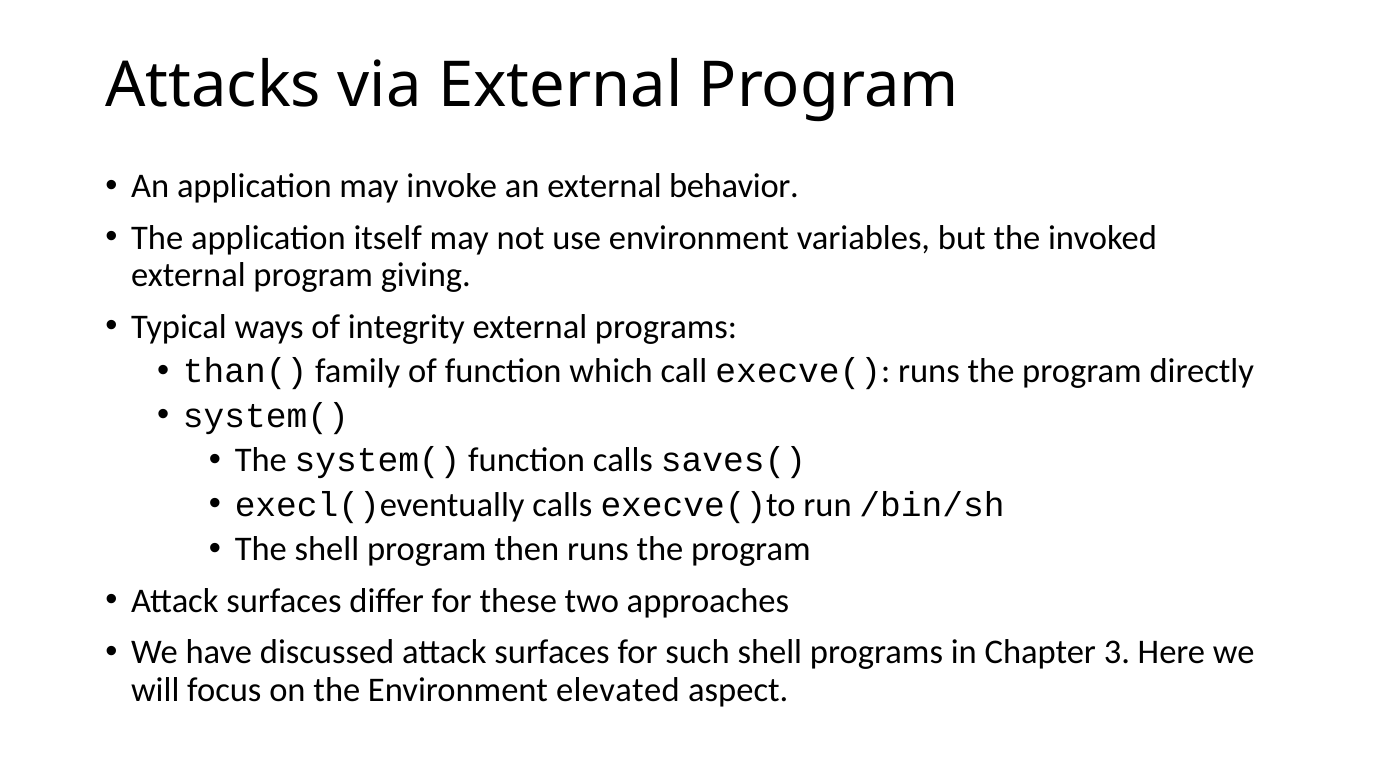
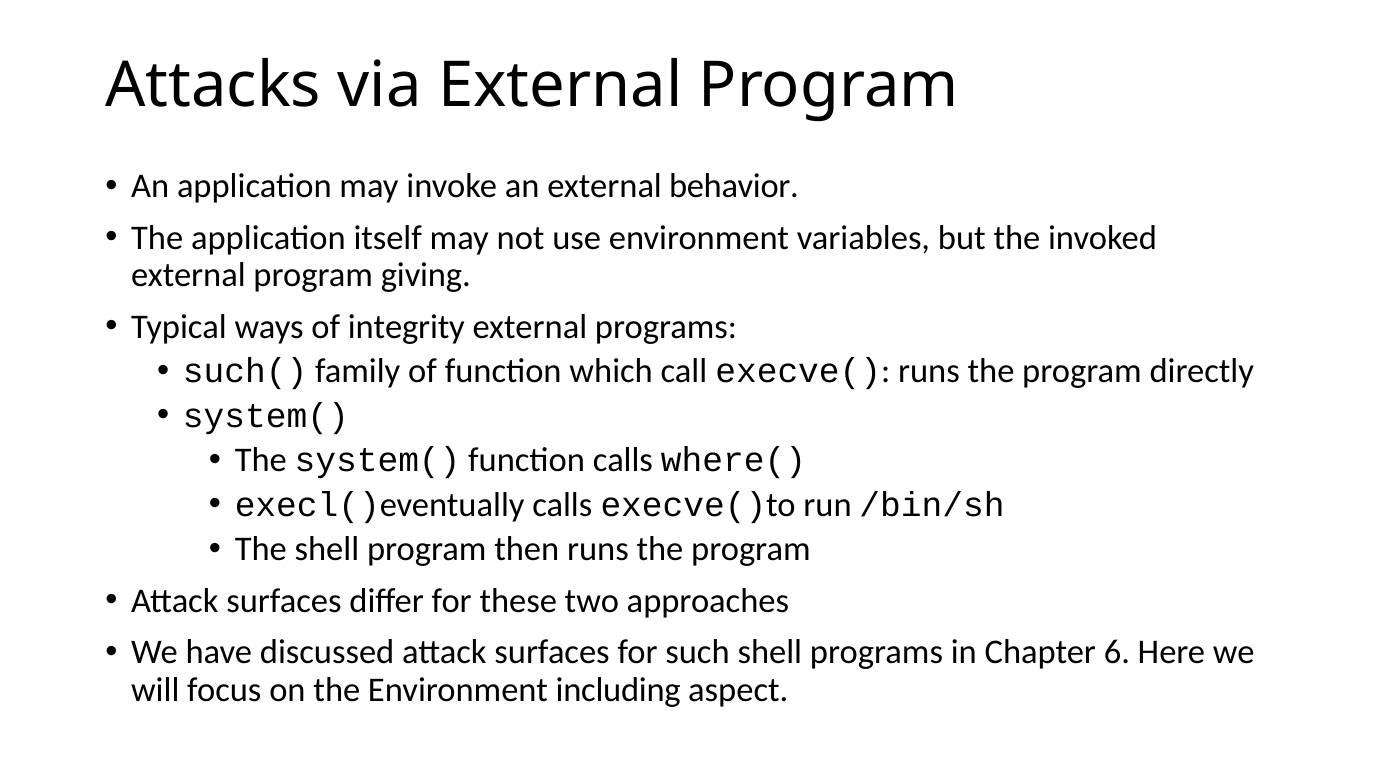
than(: than( -> such(
saves(: saves( -> where(
3: 3 -> 6
elevated: elevated -> including
